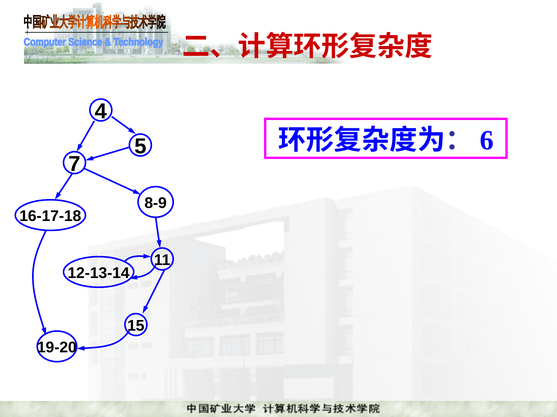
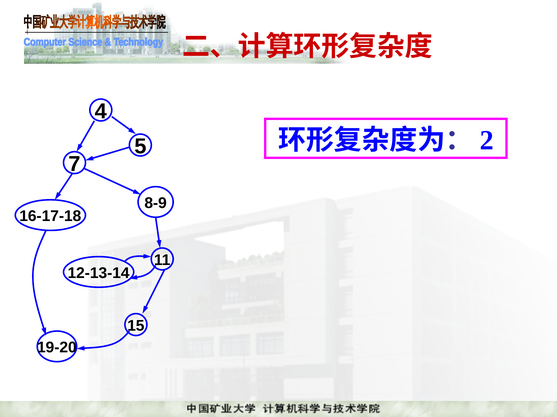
6: 6 -> 2
